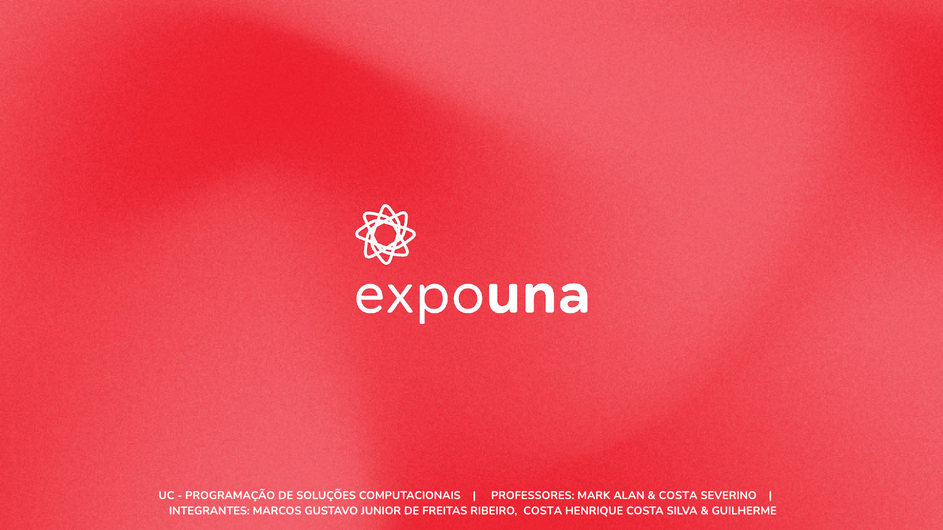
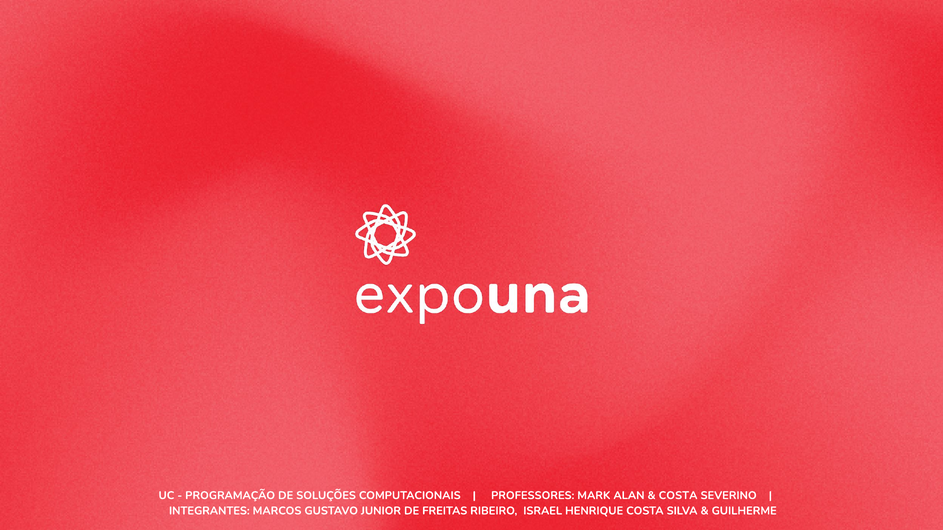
RIBEIRO COSTA: COSTA -> ISRAEL
